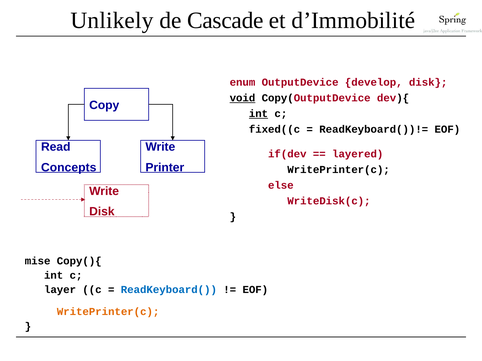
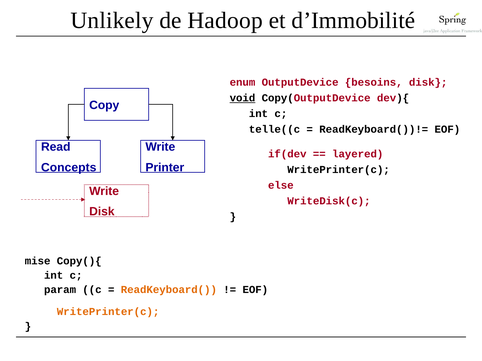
Cascade: Cascade -> Hadoop
develop: develop -> besoins
int at (258, 114) underline: present -> none
fixed((c: fixed((c -> telle((c
layer: layer -> param
ReadKeyboard( colour: blue -> orange
